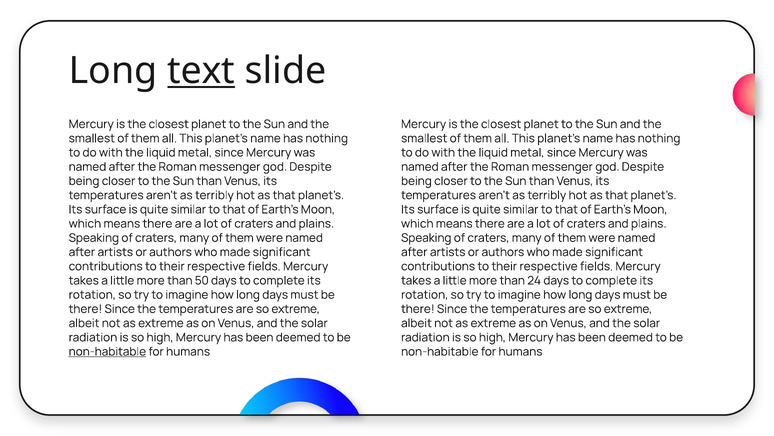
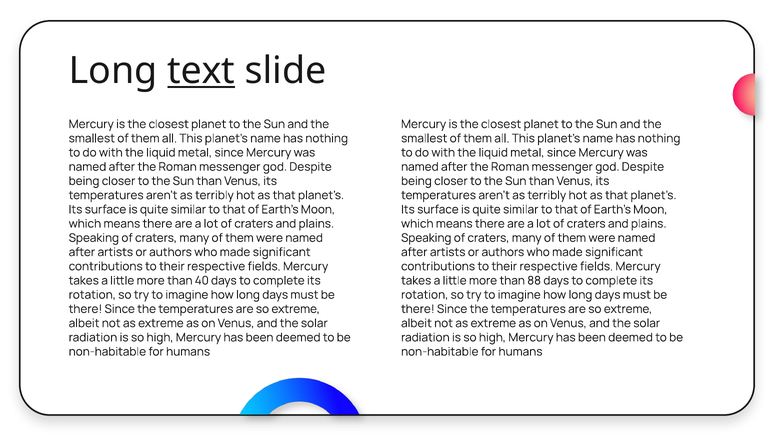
50: 50 -> 40
24: 24 -> 88
non-habitable at (107, 351) underline: present -> none
